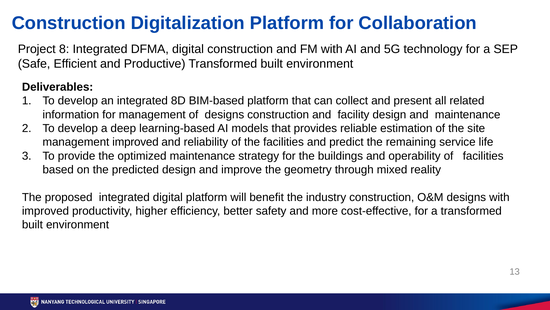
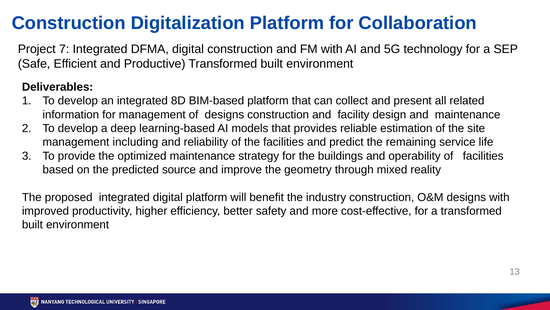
8: 8 -> 7
management improved: improved -> including
predicted design: design -> source
